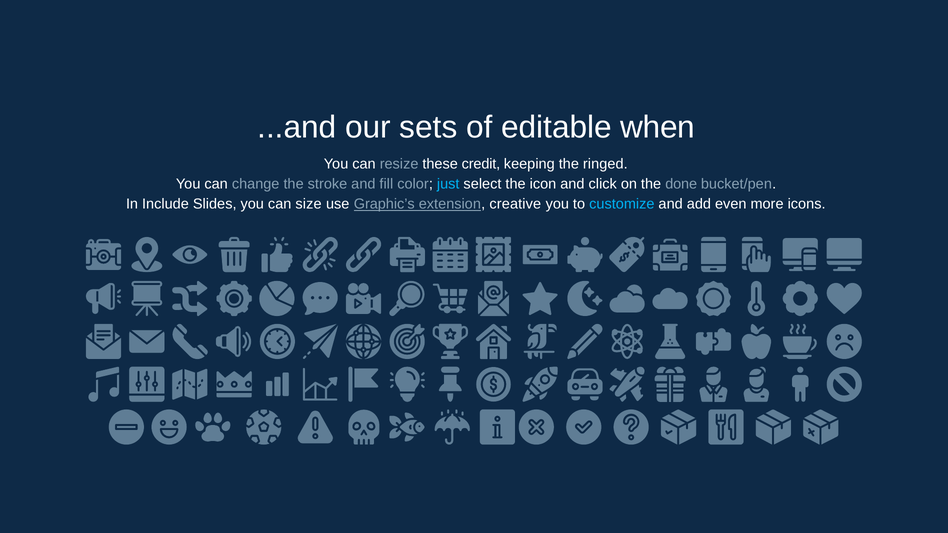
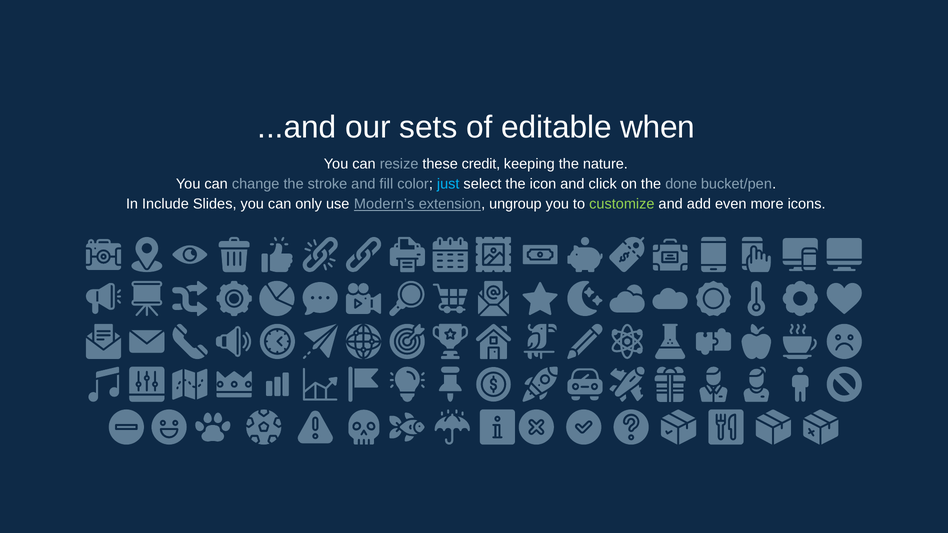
ringed: ringed -> nature
size: size -> only
Graphic’s: Graphic’s -> Modern’s
creative: creative -> ungroup
customize colour: light blue -> light green
